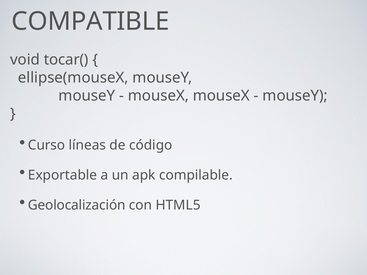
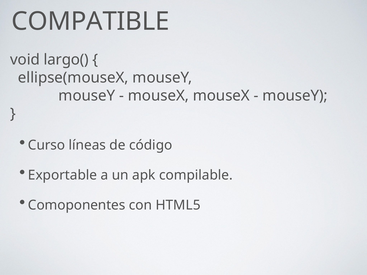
tocar(: tocar( -> largo(
Geolocalización: Geolocalización -> Comoponentes
